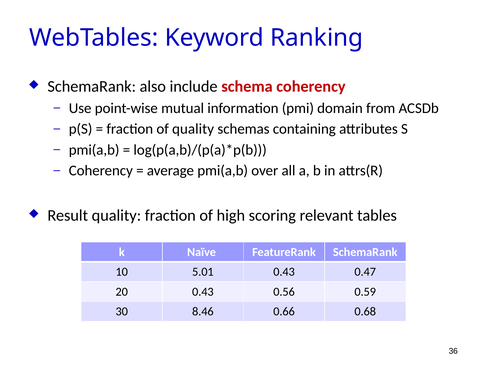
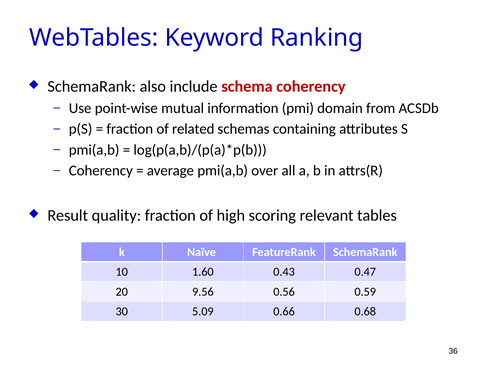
of quality: quality -> related
5.01: 5.01 -> 1.60
20 0.43: 0.43 -> 9.56
8.46: 8.46 -> 5.09
